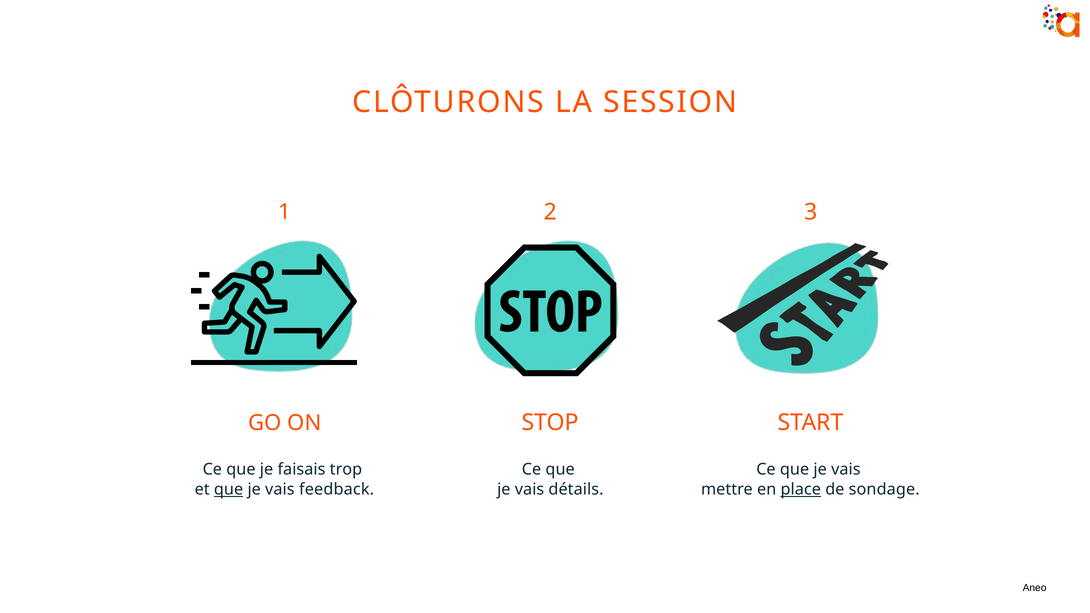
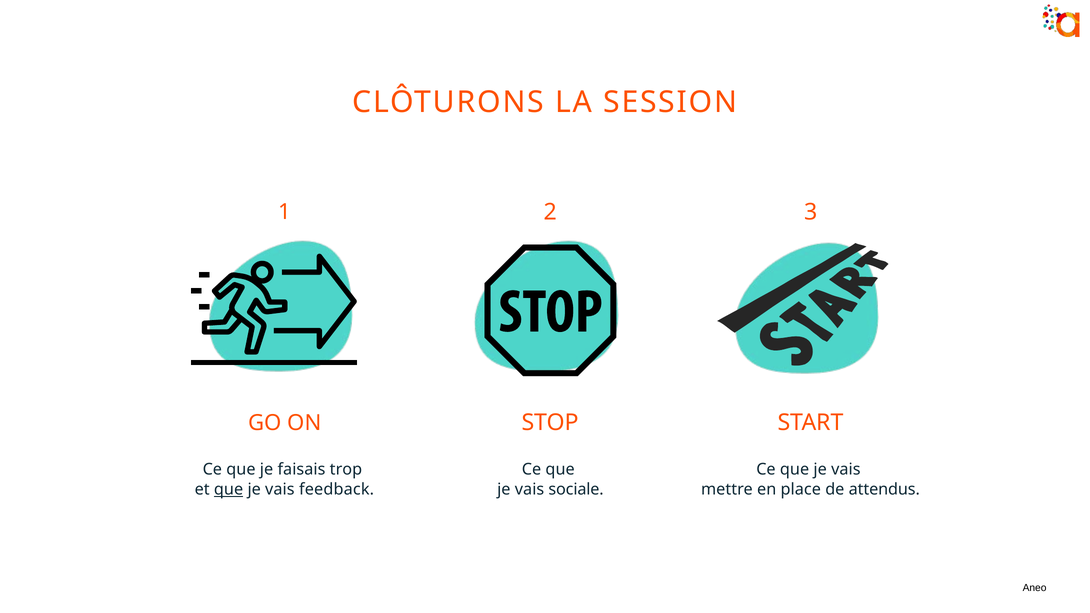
détails: détails -> sociale
place underline: present -> none
sondage: sondage -> attendus
